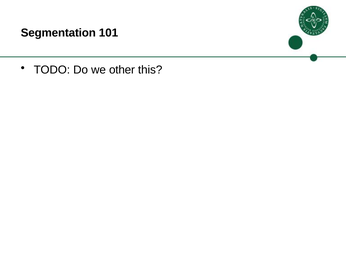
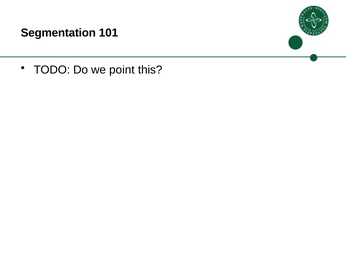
other: other -> point
